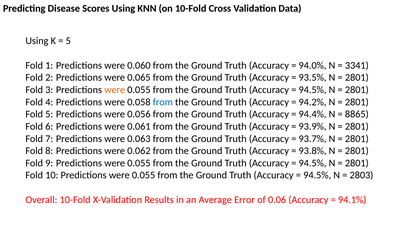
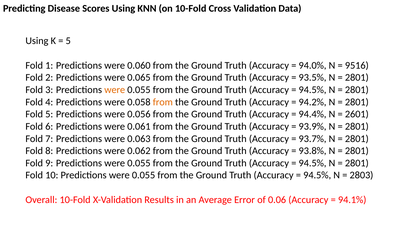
3341: 3341 -> 9516
from at (163, 102) colour: blue -> orange
8865: 8865 -> 2601
